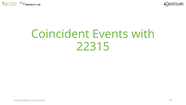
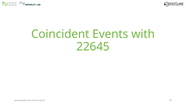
22315: 22315 -> 22645
